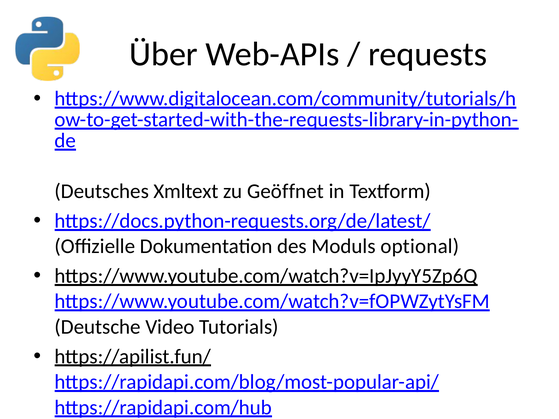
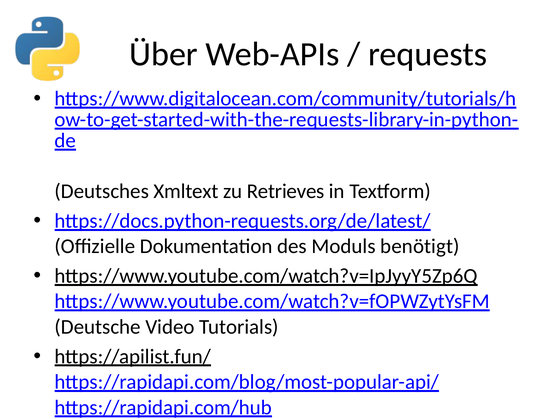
Geöffnet: Geöffnet -> Retrieves
optional: optional -> benötigt
